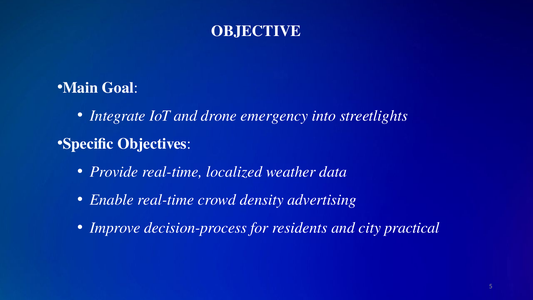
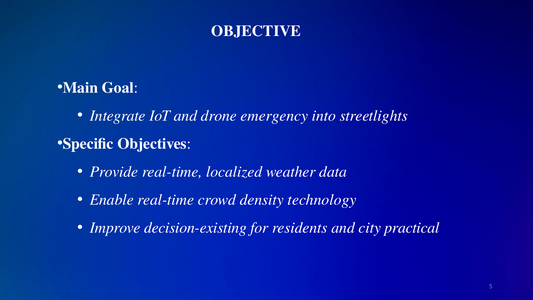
advertising: advertising -> technology
decision-process: decision-process -> decision-existing
